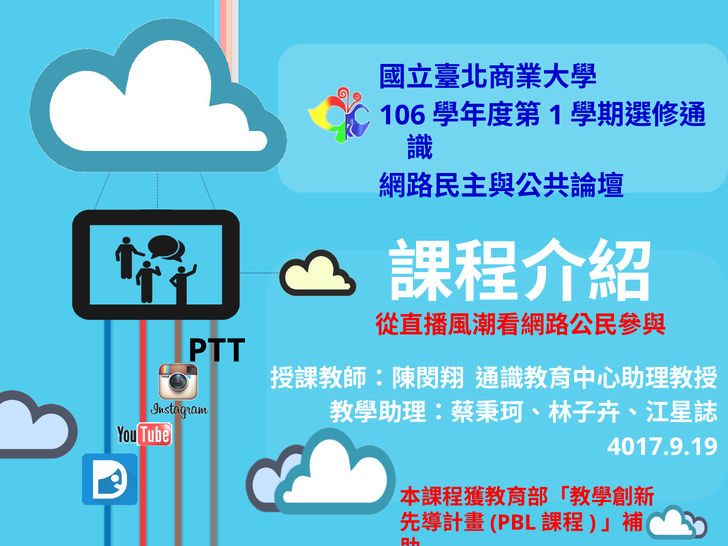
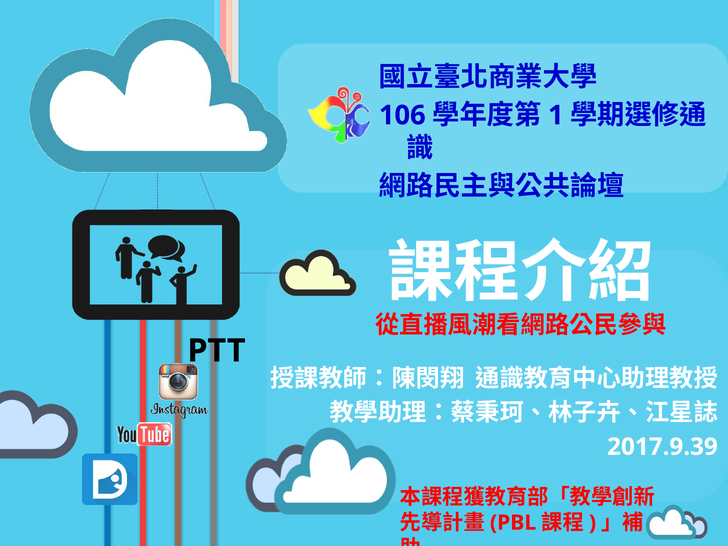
4017.9.19: 4017.9.19 -> 2017.9.39
